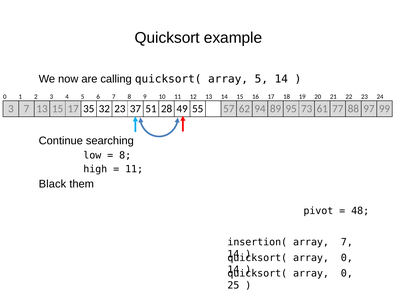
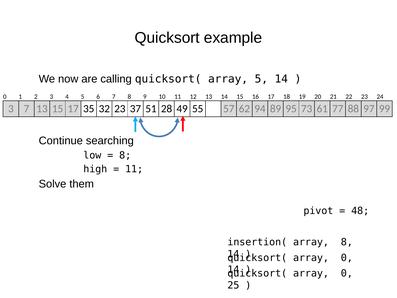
Black: Black -> Solve
array 7: 7 -> 8
